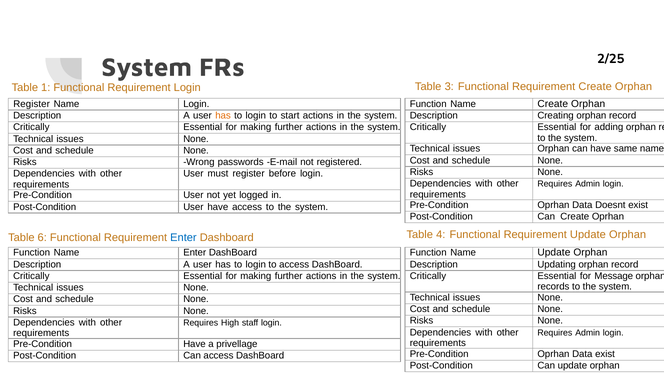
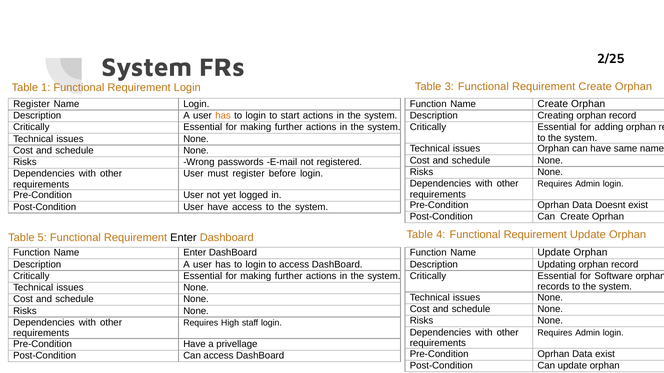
6: 6 -> 5
Enter at (183, 238) colour: blue -> black
Message: Message -> Software
